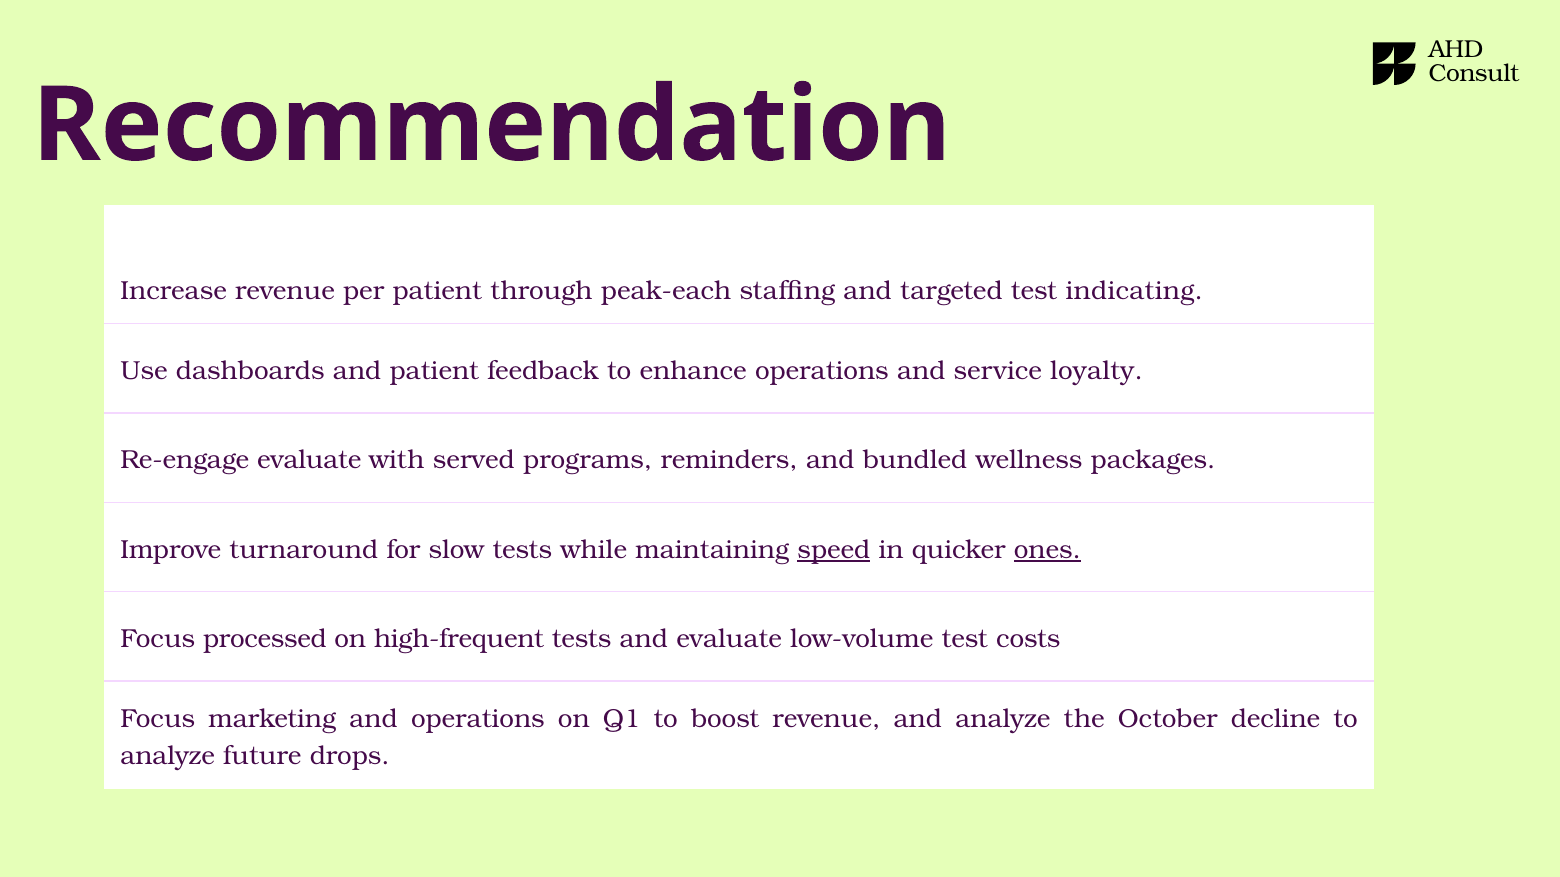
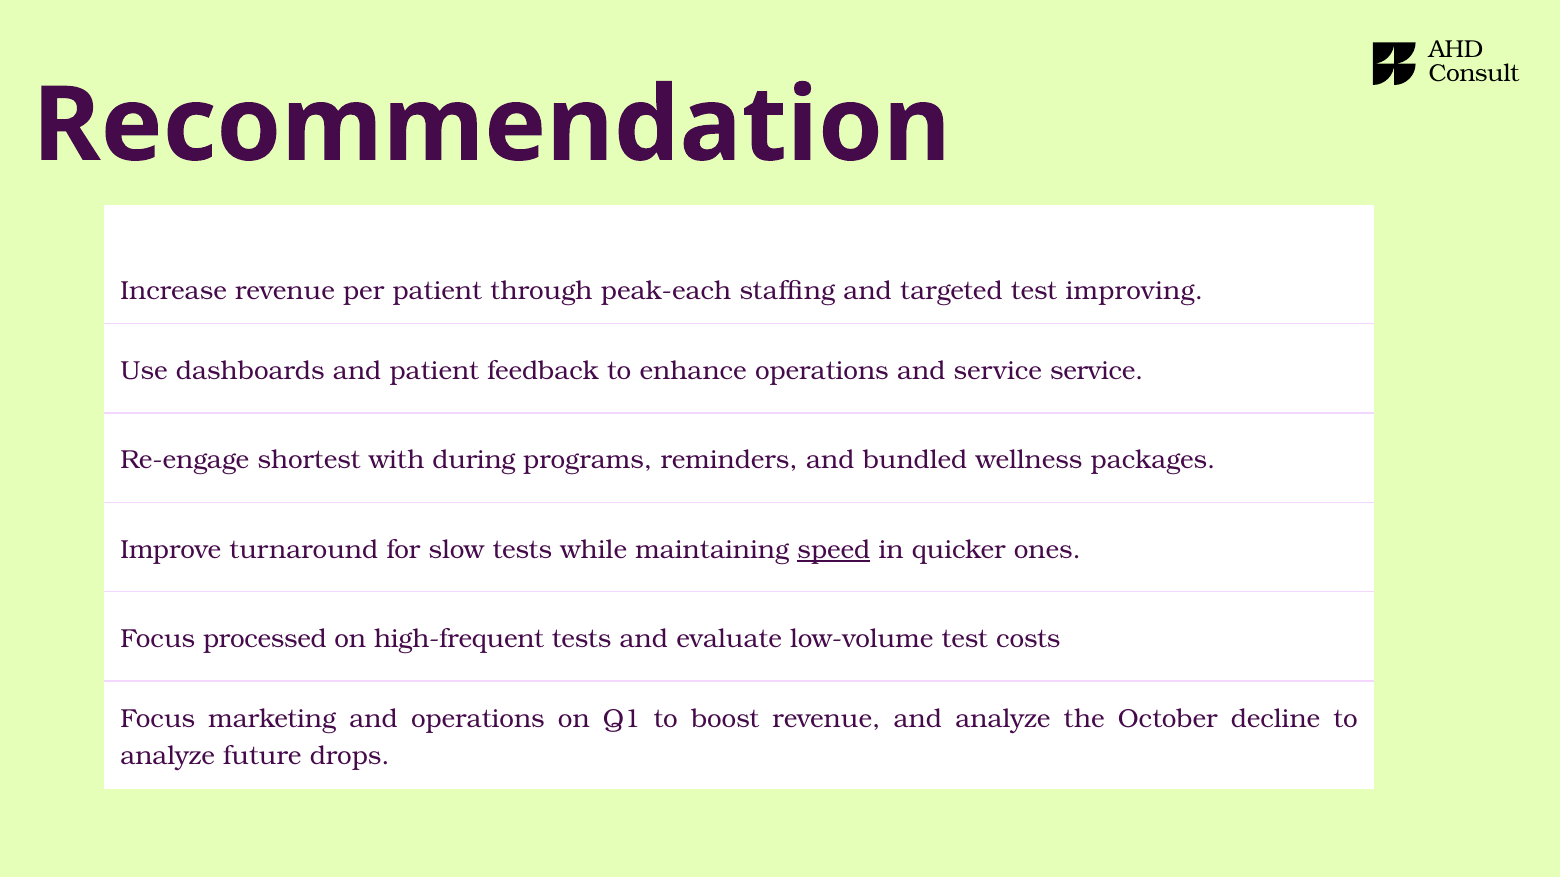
indicating: indicating -> improving
service loyalty: loyalty -> service
Re-engage evaluate: evaluate -> shortest
served: served -> during
ones underline: present -> none
